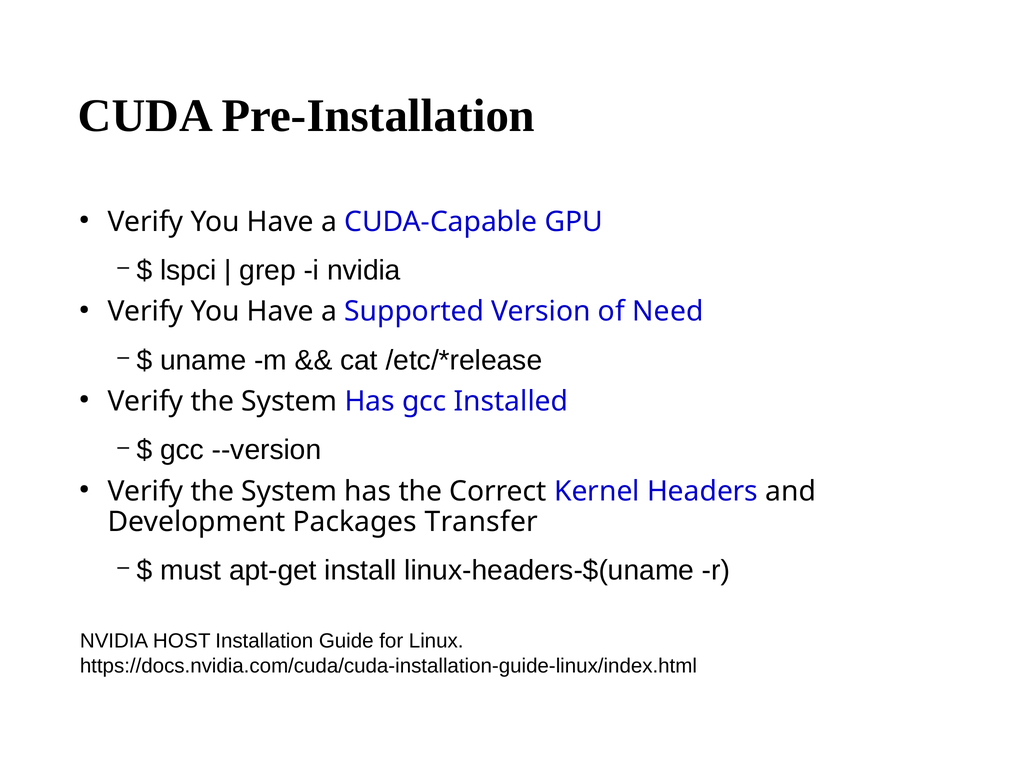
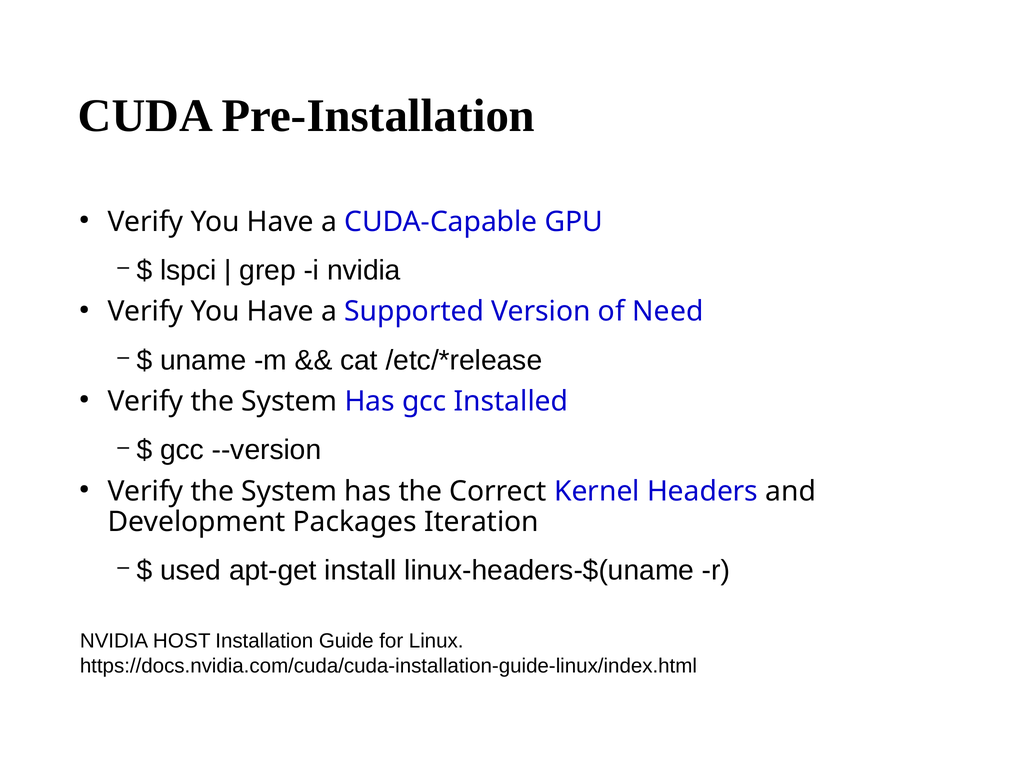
Transfer: Transfer -> Iteration
must: must -> used
